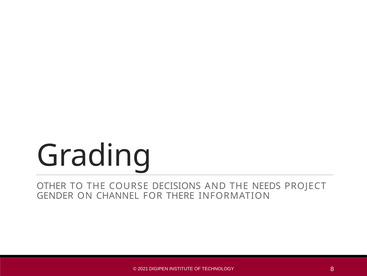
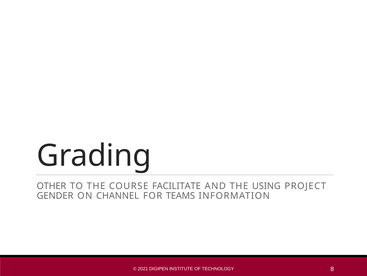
DECISIONS: DECISIONS -> FACILITATE
NEEDS: NEEDS -> USING
THERE: THERE -> TEAMS
